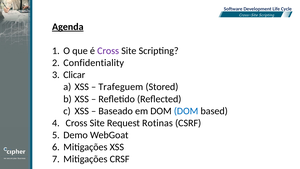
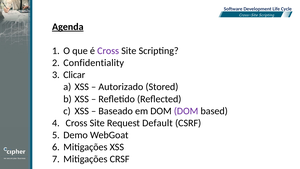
Trafeguem: Trafeguem -> Autorizado
DOM at (186, 111) colour: blue -> purple
Rotinas: Rotinas -> Default
